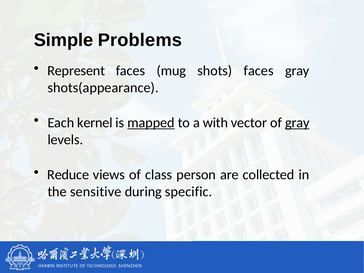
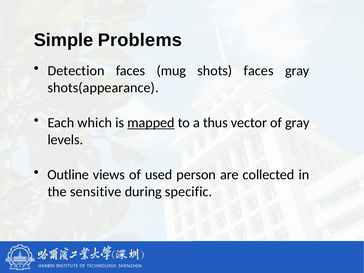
Represent: Represent -> Detection
kernel: kernel -> which
with: with -> thus
gray at (297, 123) underline: present -> none
Reduce: Reduce -> Outline
class: class -> used
